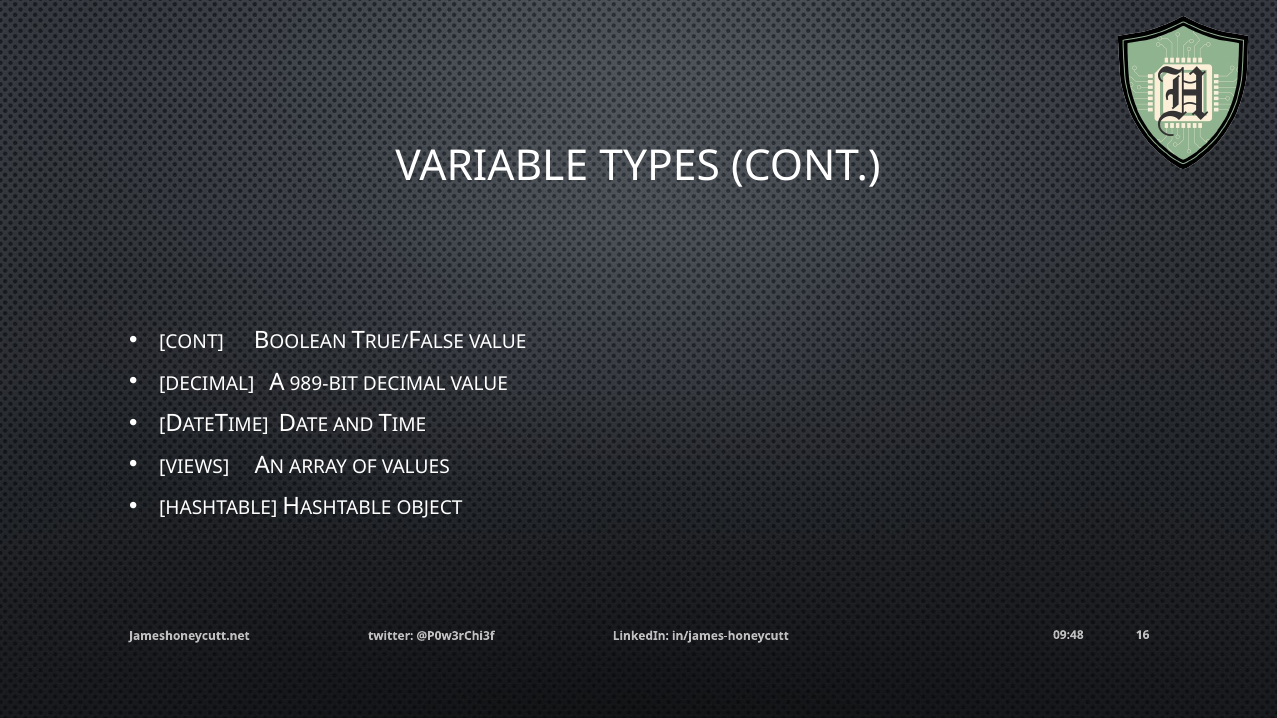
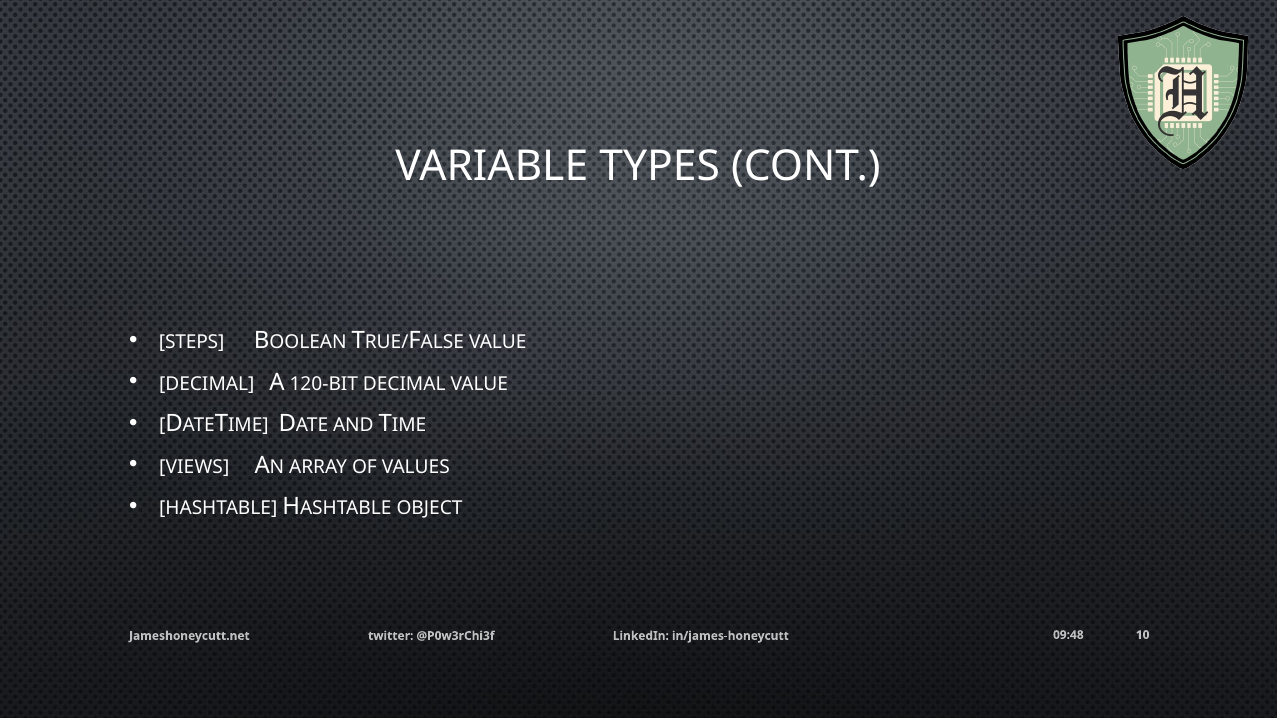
CONT at (192, 342): CONT -> STEPS
989-BIT: 989-BIT -> 120-BIT
16: 16 -> 10
